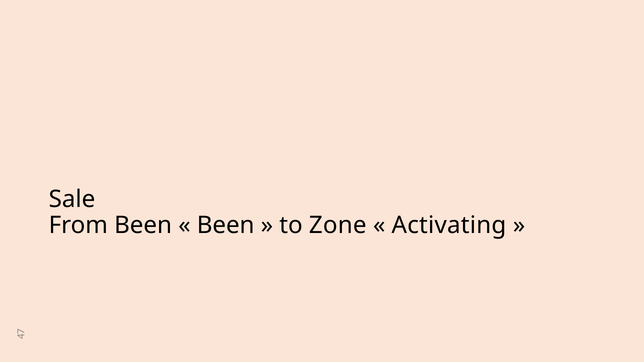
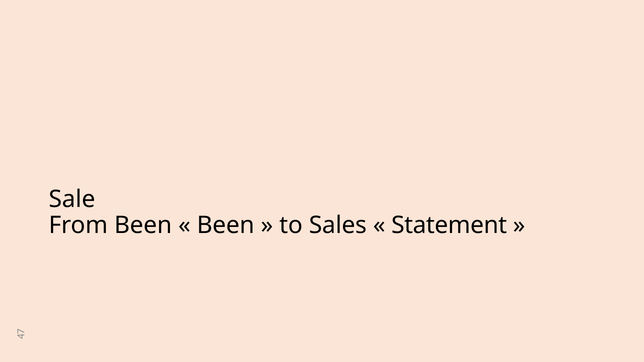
Zone: Zone -> Sales
Activating: Activating -> Statement
